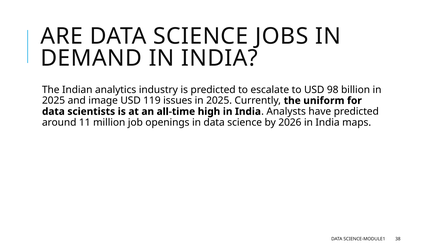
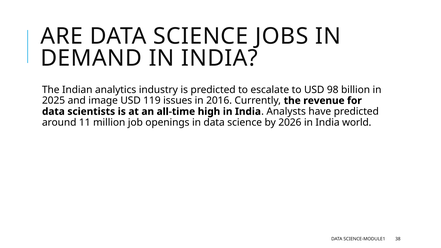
2025 at (219, 101): 2025 -> 2016
uniform: uniform -> revenue
maps: maps -> world
